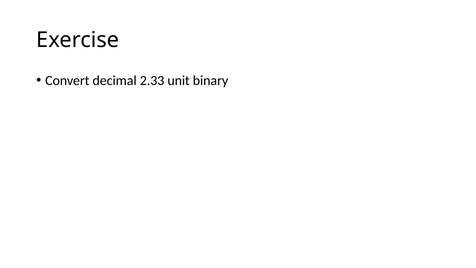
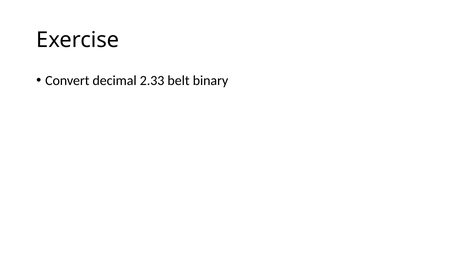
unit: unit -> belt
